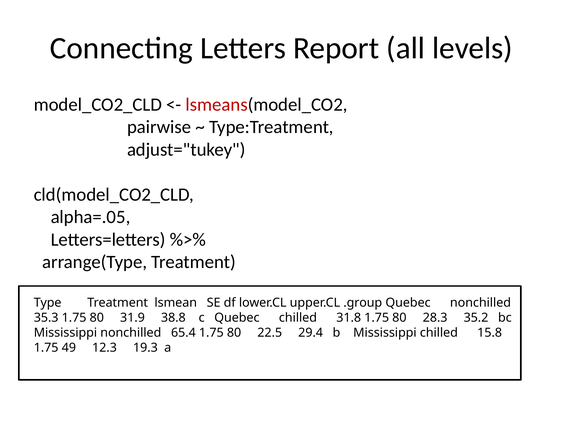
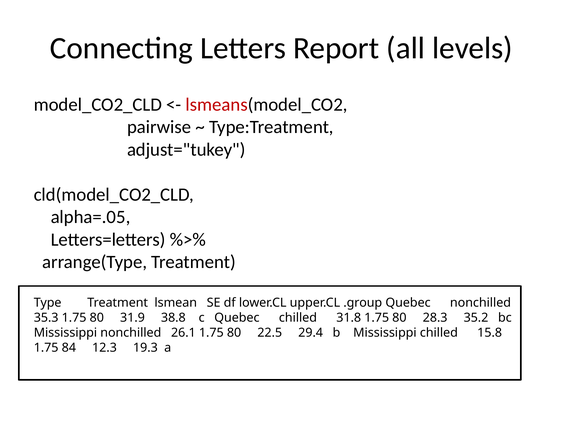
65.4: 65.4 -> 26.1
49: 49 -> 84
